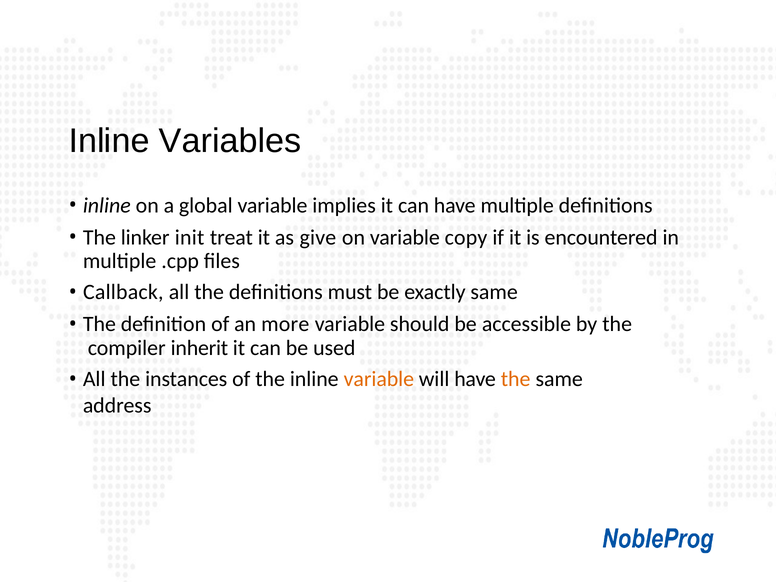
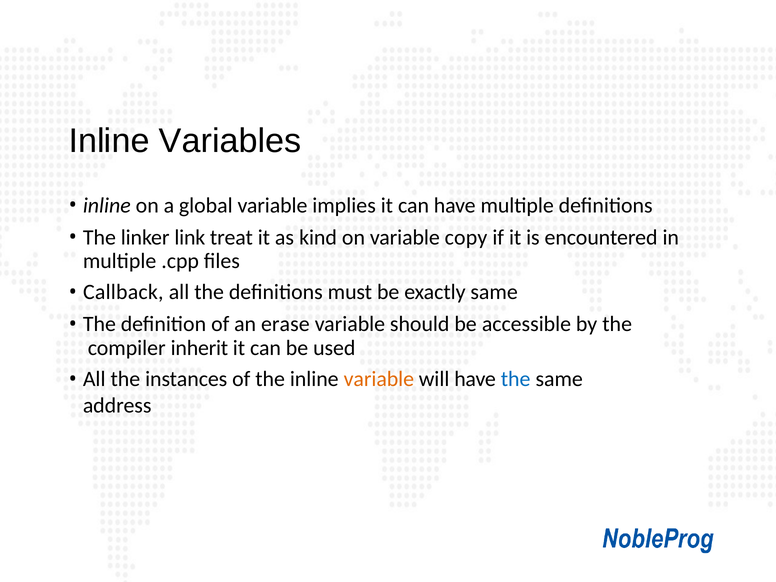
init: init -> link
give: give -> kind
more: more -> erase
the at (516, 379) colour: orange -> blue
